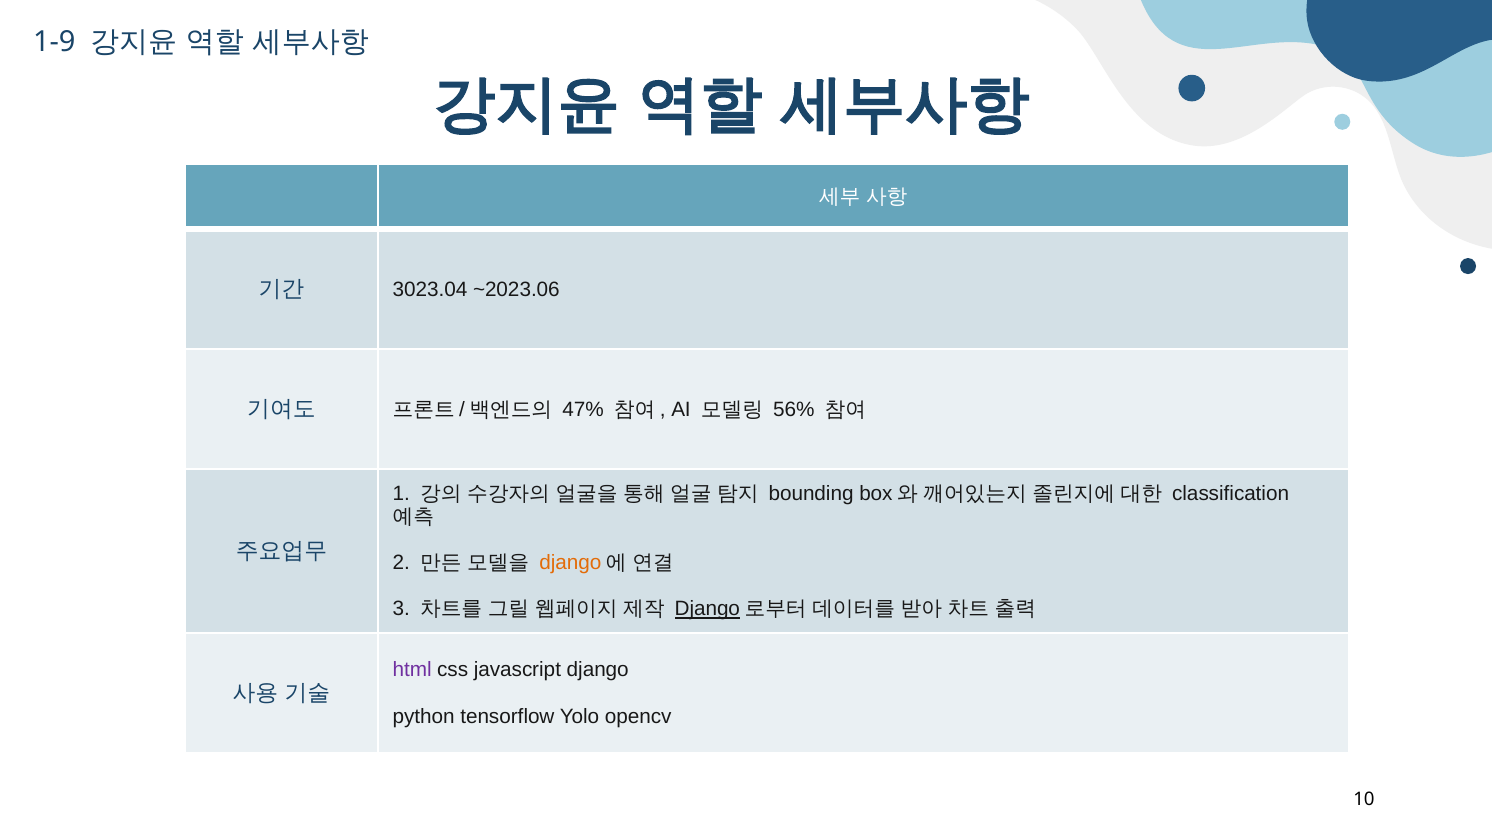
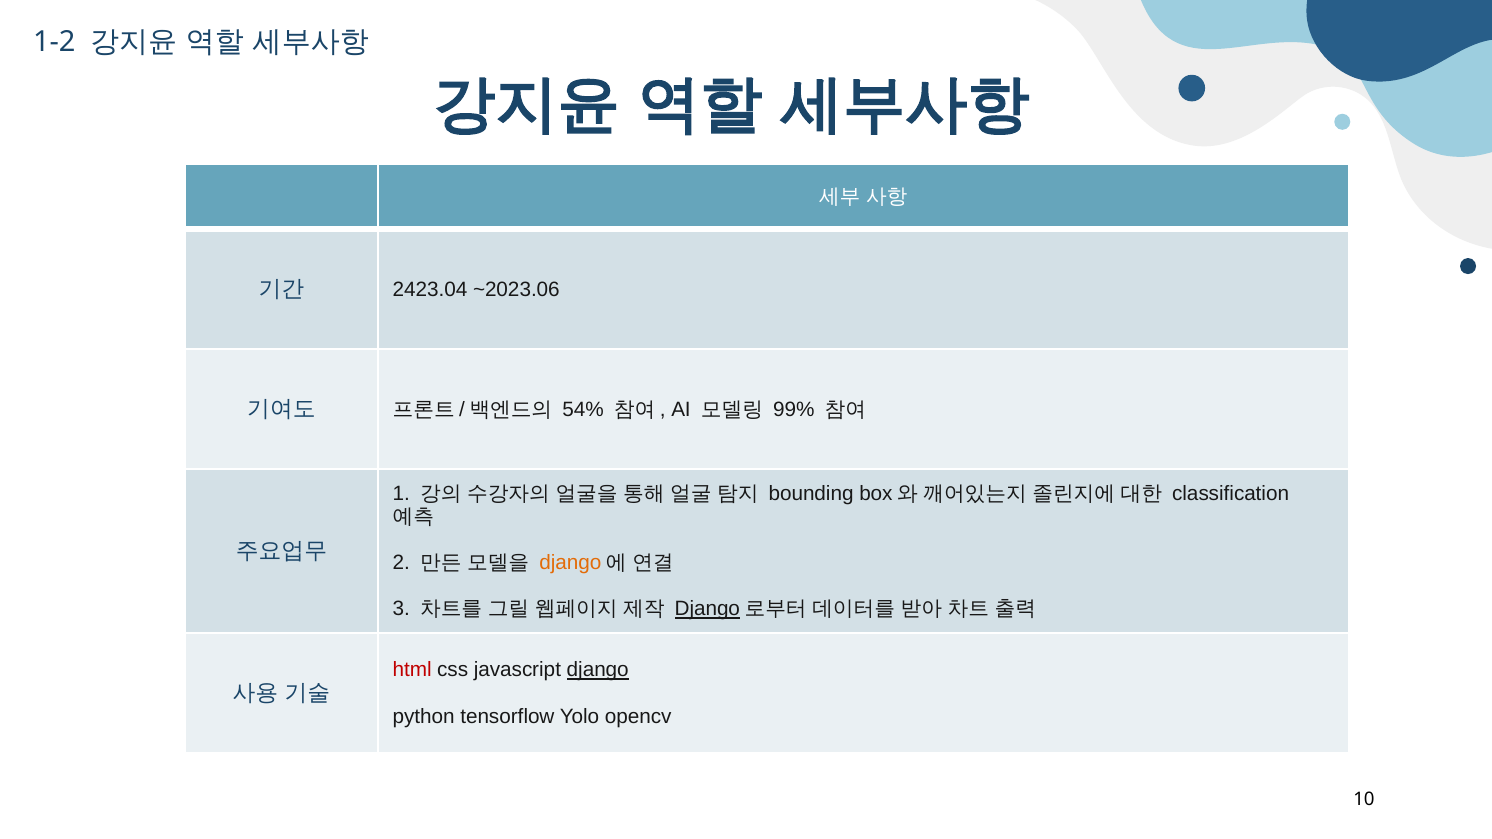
1-9: 1-9 -> 1-2
3023.04: 3023.04 -> 2423.04
47%: 47% -> 54%
56%: 56% -> 99%
html colour: purple -> red
django at (598, 670) underline: none -> present
